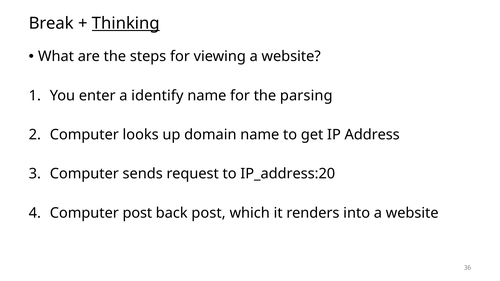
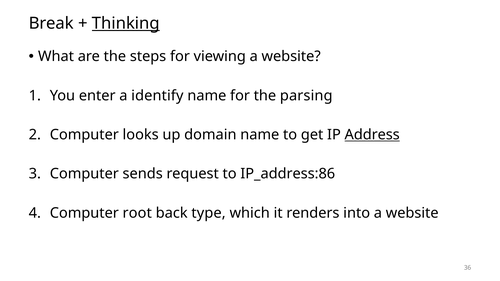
Address underline: none -> present
IP_address:20: IP_address:20 -> IP_address:86
Computer post: post -> root
back post: post -> type
